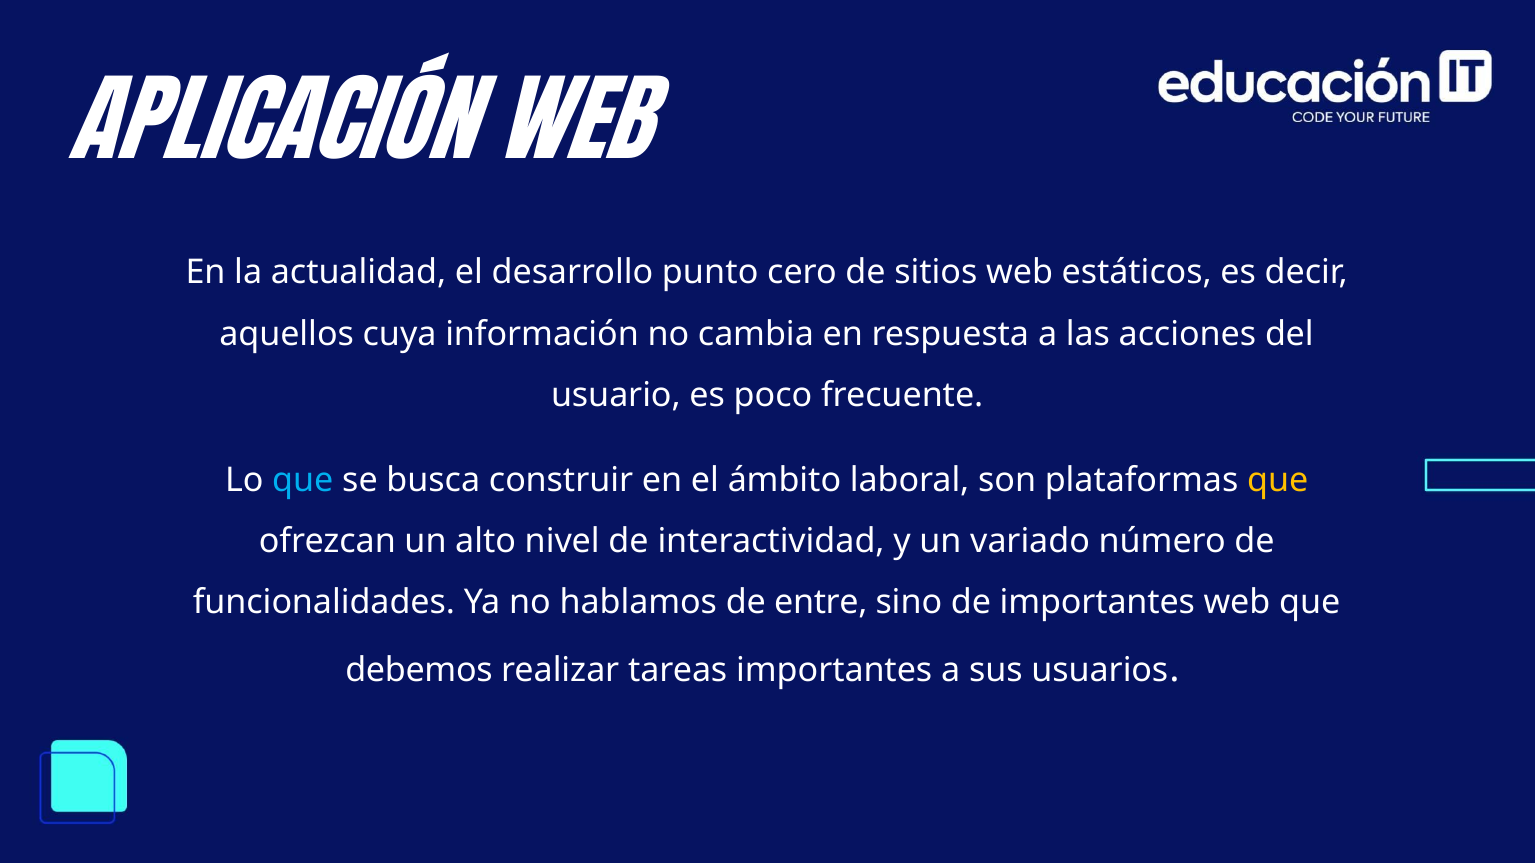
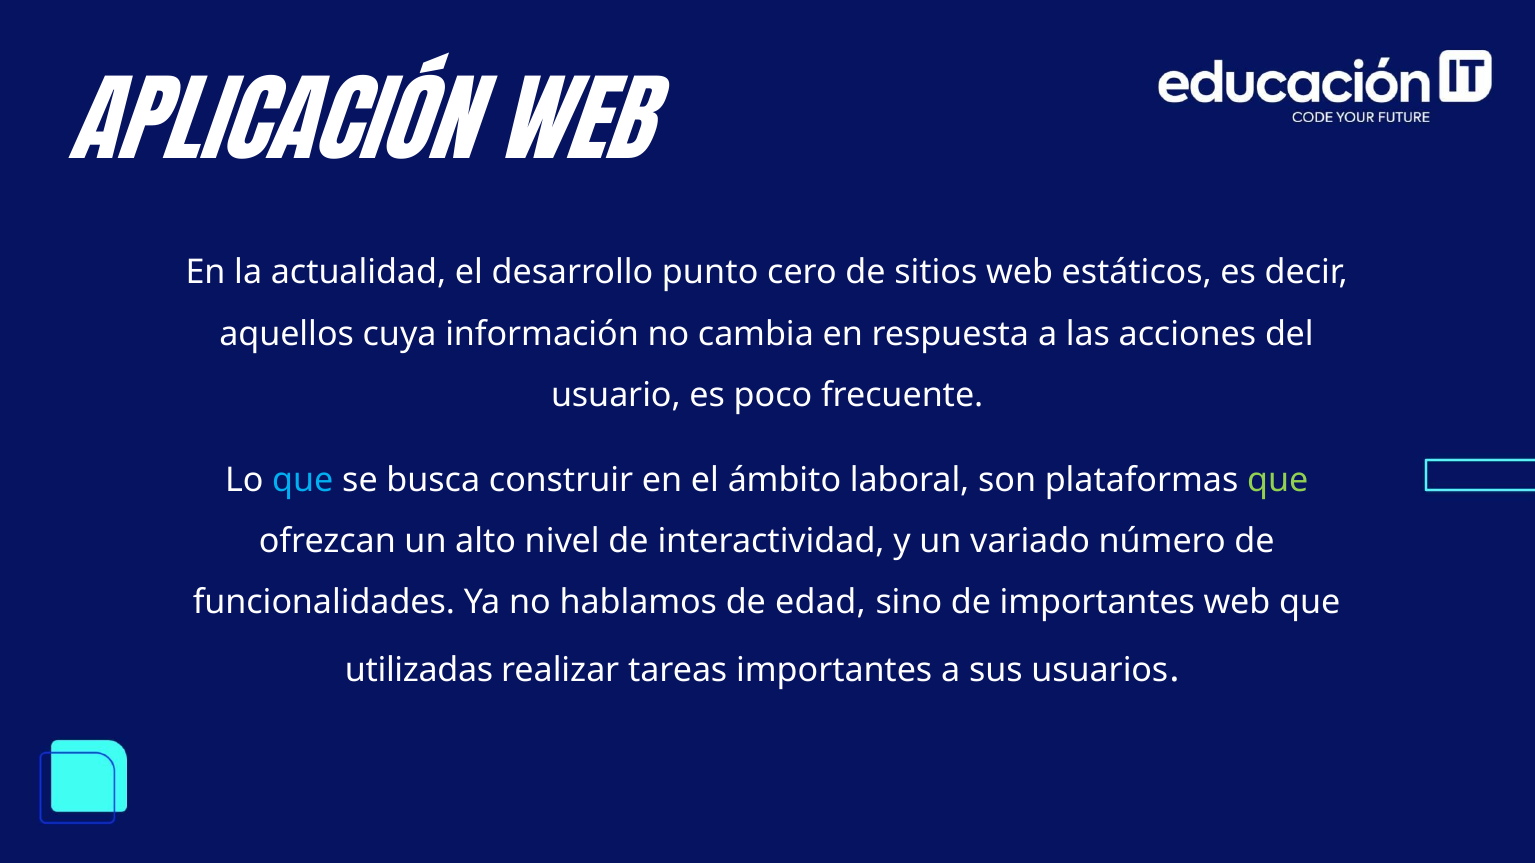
que at (1278, 480) colour: yellow -> light green
entre: entre -> edad
debemos: debemos -> utilizadas
